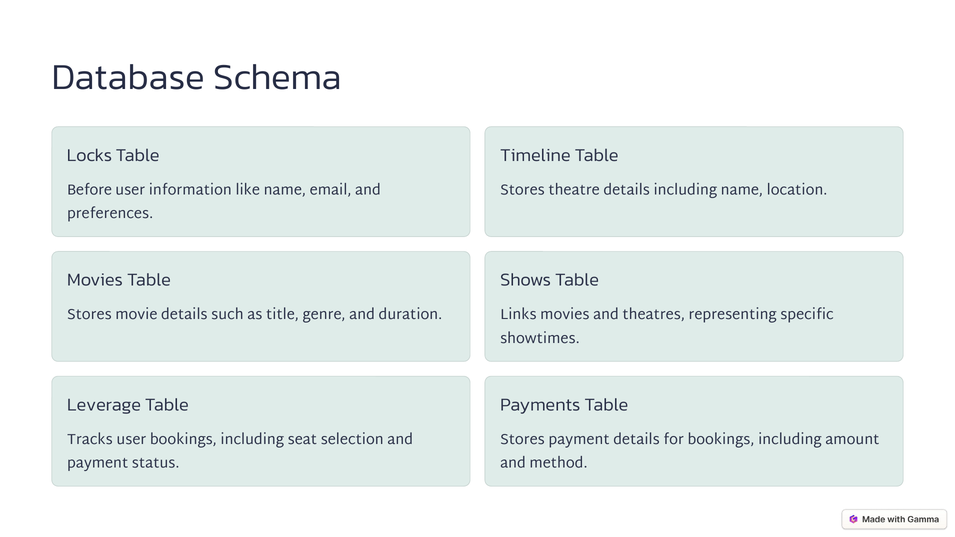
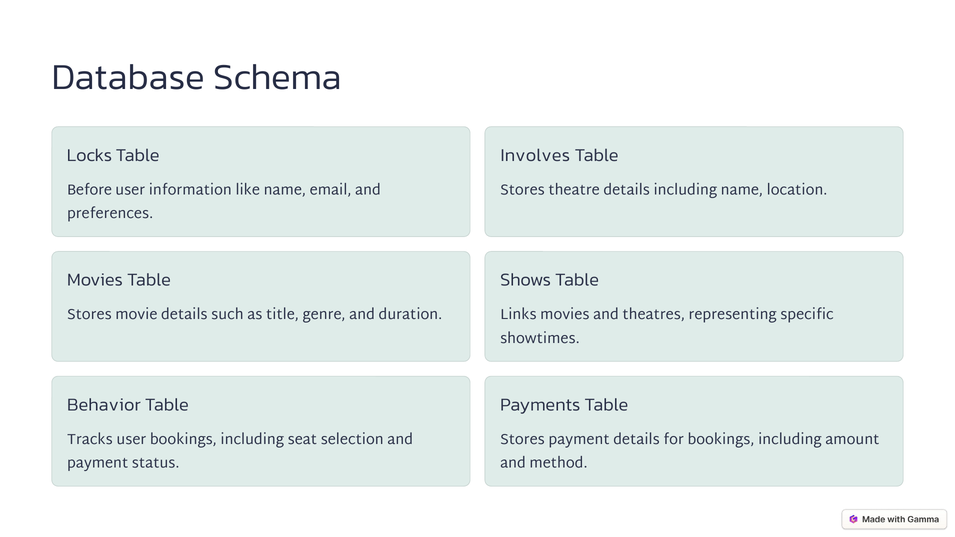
Timeline: Timeline -> Involves
Leverage: Leverage -> Behavior
